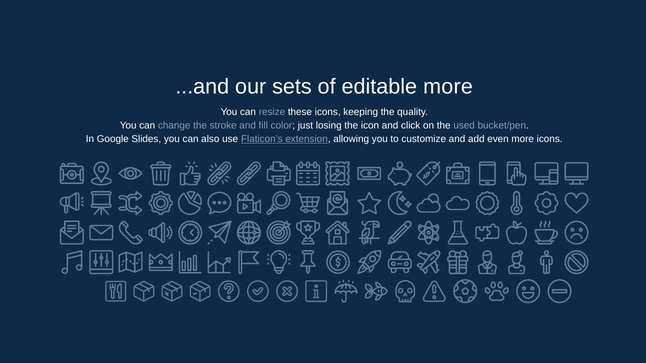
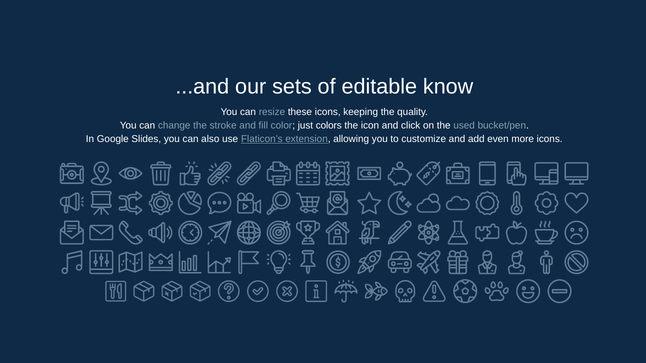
editable more: more -> know
losing: losing -> colors
